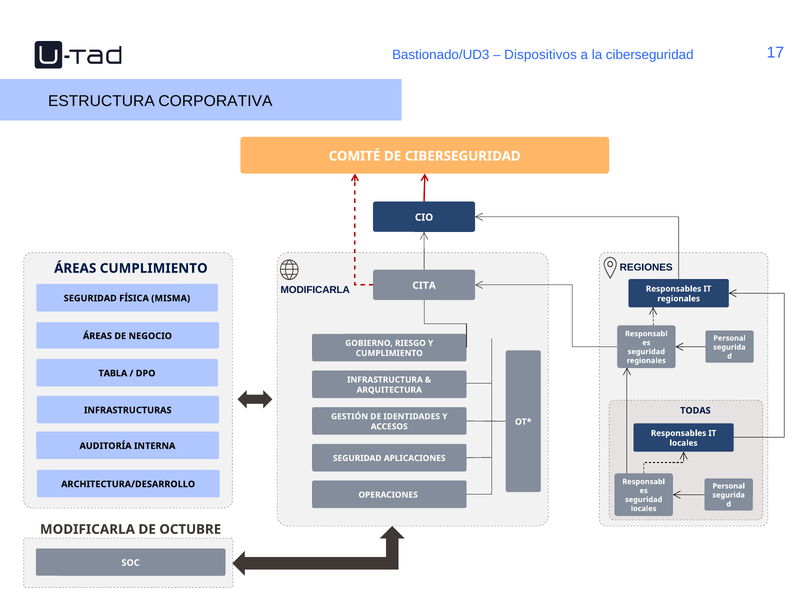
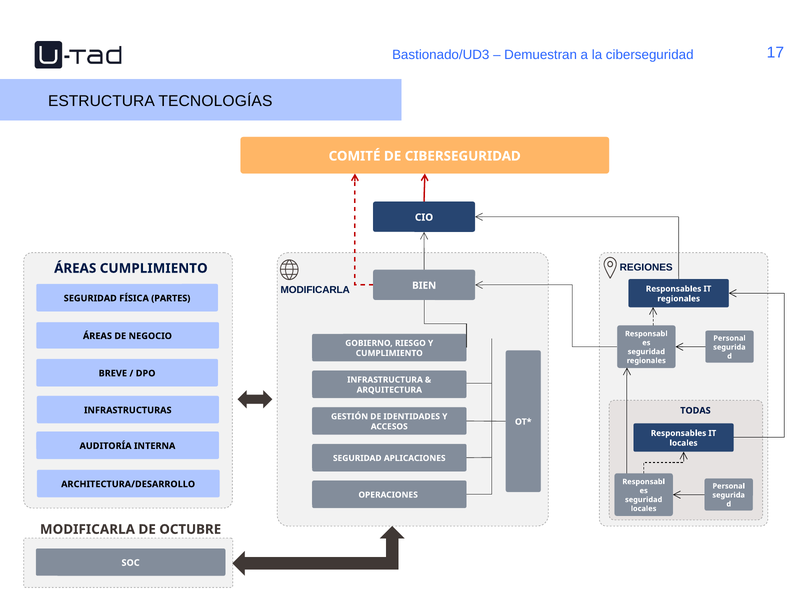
Dispositivos: Dispositivos -> Demuestran
CORPORATIVA: CORPORATIVA -> TECNOLOGÍAS
CITA: CITA -> BIEN
MISMA: MISMA -> PARTES
TABLA: TABLA -> BREVE
